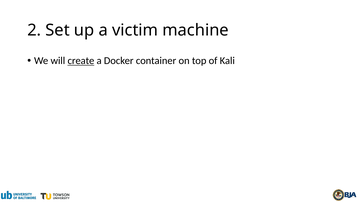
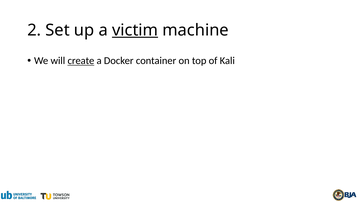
victim underline: none -> present
